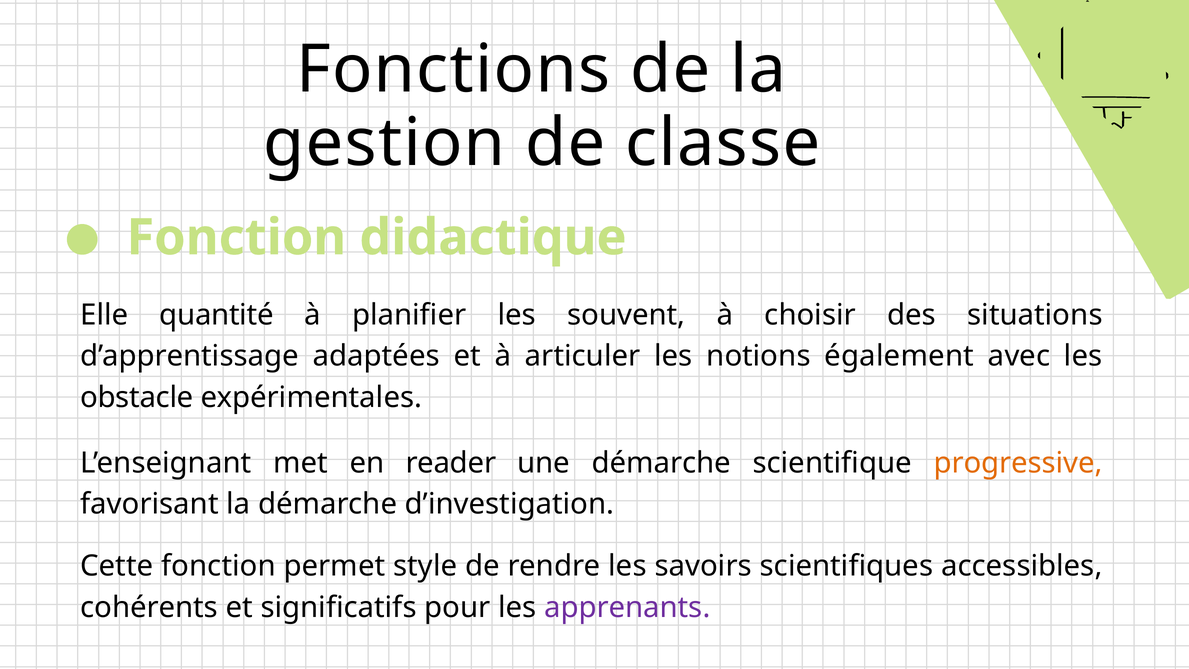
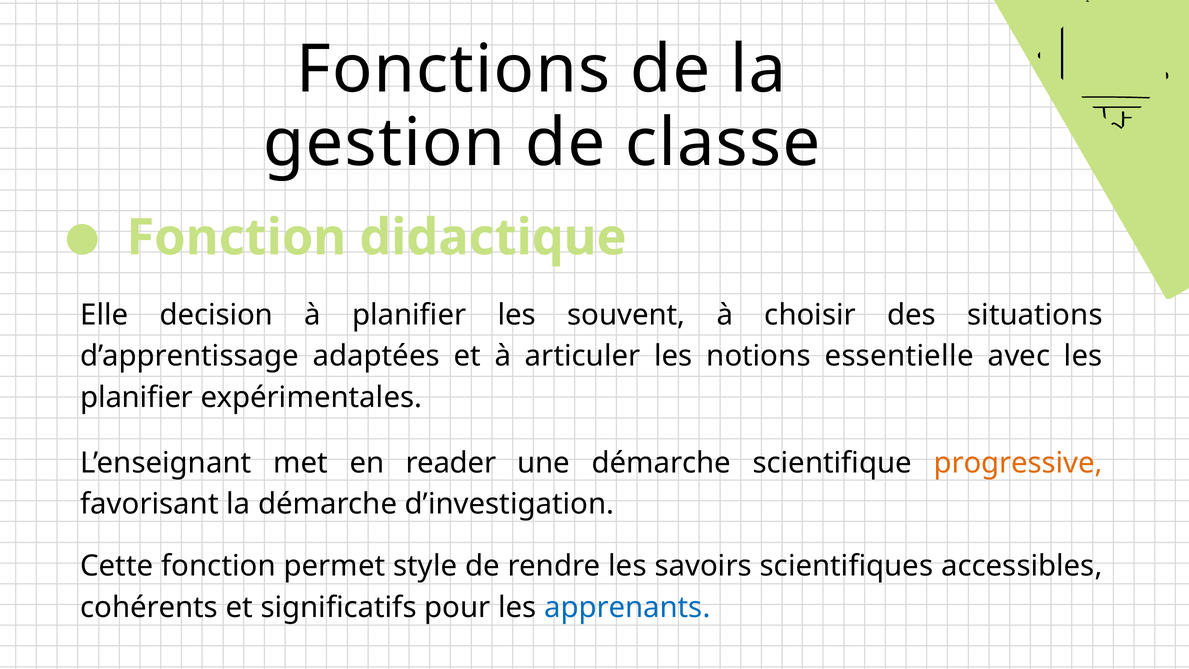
quantité: quantité -> decision
également: également -> essentielle
obstacle at (137, 397): obstacle -> planifier
apprenants colour: purple -> blue
